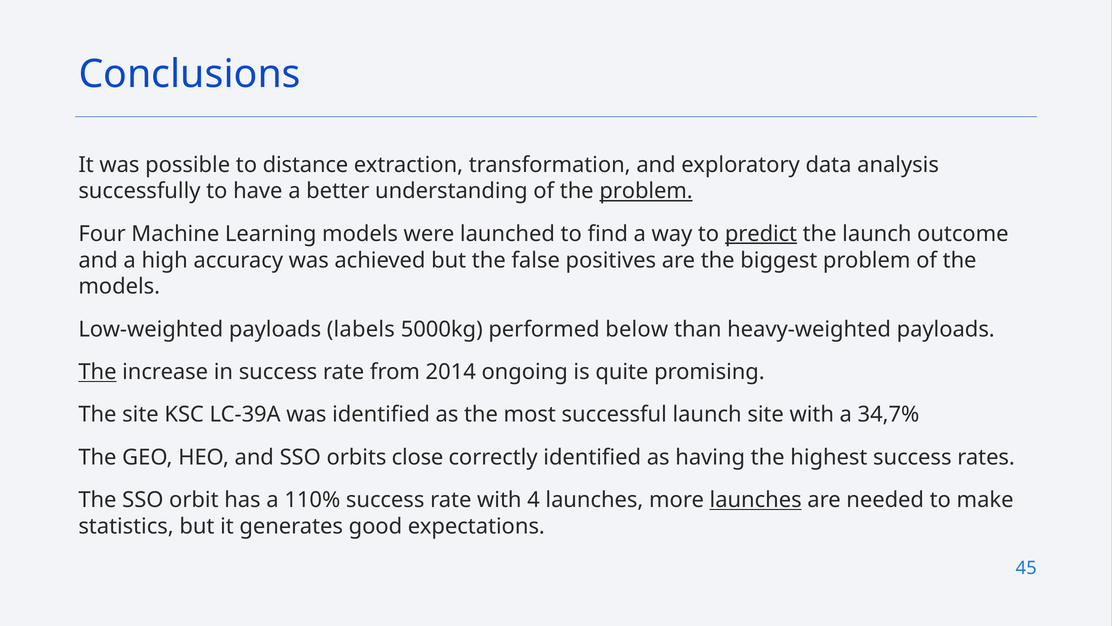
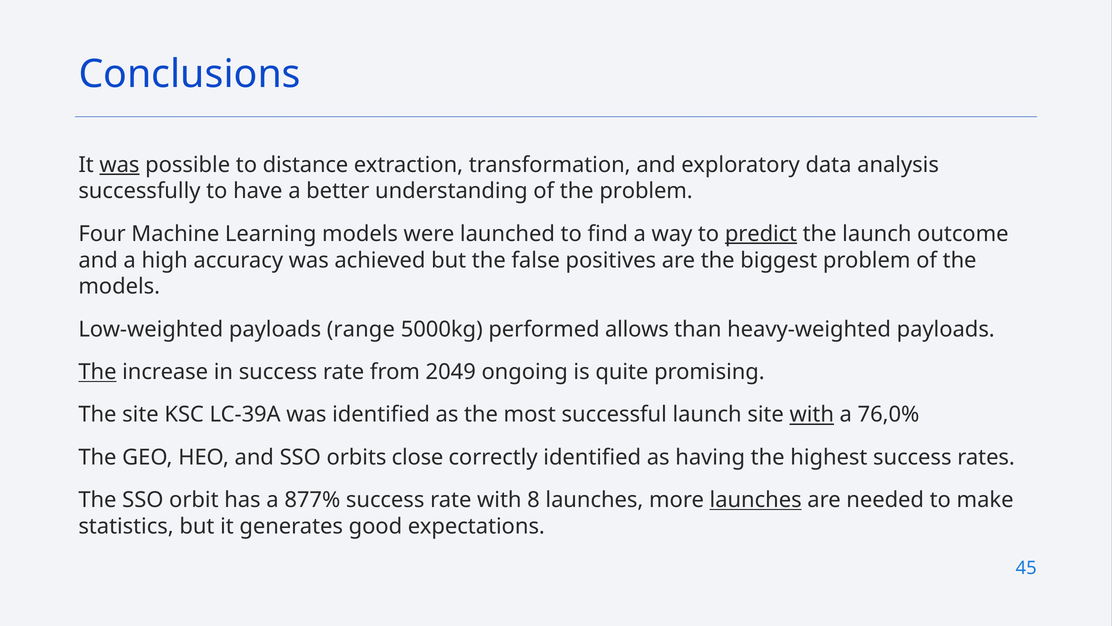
was at (119, 165) underline: none -> present
problem at (646, 191) underline: present -> none
labels: labels -> range
below: below -> allows
2014: 2014 -> 2049
with at (812, 414) underline: none -> present
34,7%: 34,7% -> 76,0%
110%: 110% -> 877%
4: 4 -> 8
